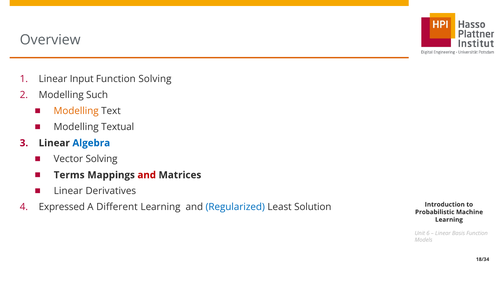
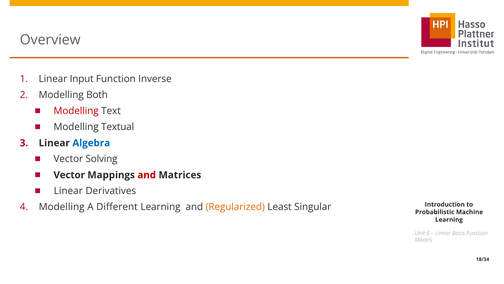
Function Solving: Solving -> Inverse
Such: Such -> Both
Modelling at (76, 111) colour: orange -> red
Terms at (69, 175): Terms -> Vector
Expressed at (62, 207): Expressed -> Modelling
Regularized colour: blue -> orange
Solution: Solution -> Singular
